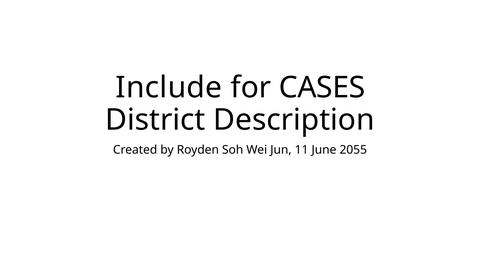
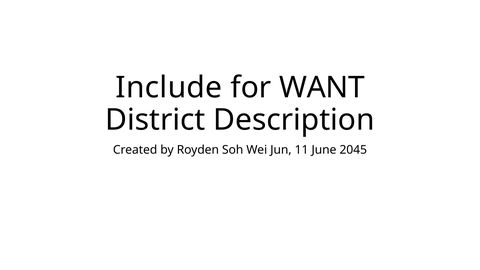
CASES: CASES -> WANT
2055: 2055 -> 2045
